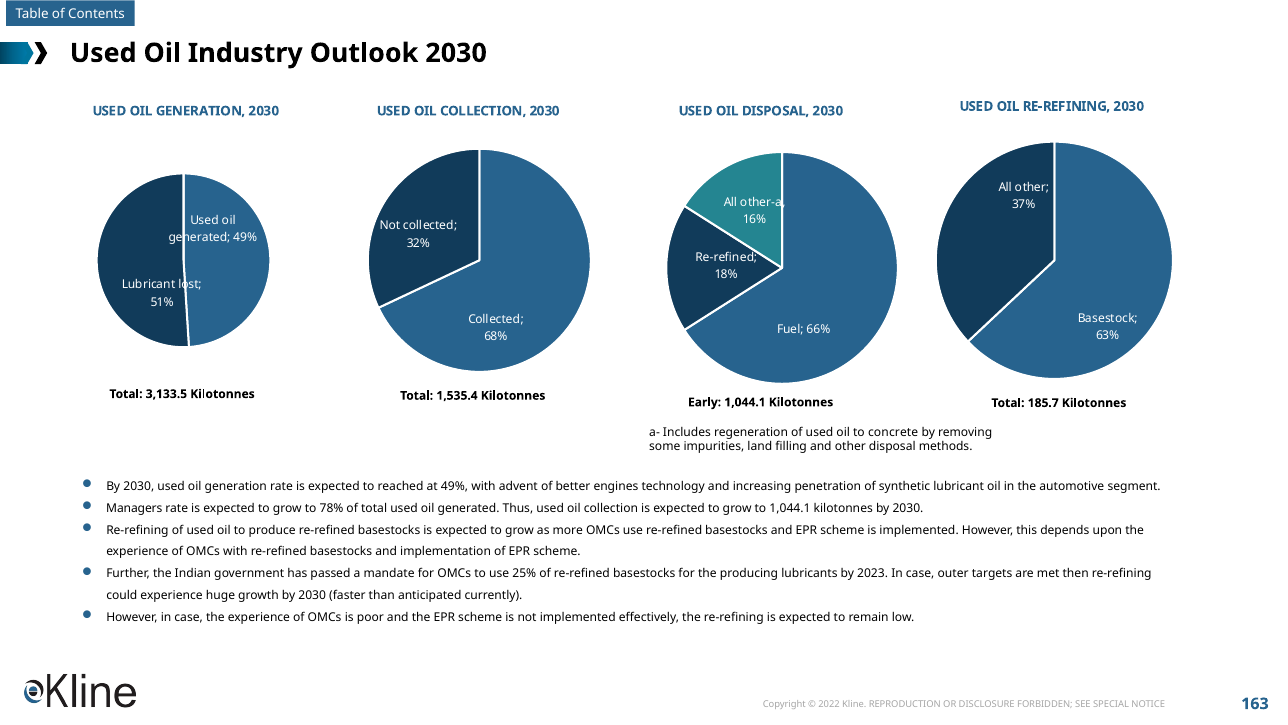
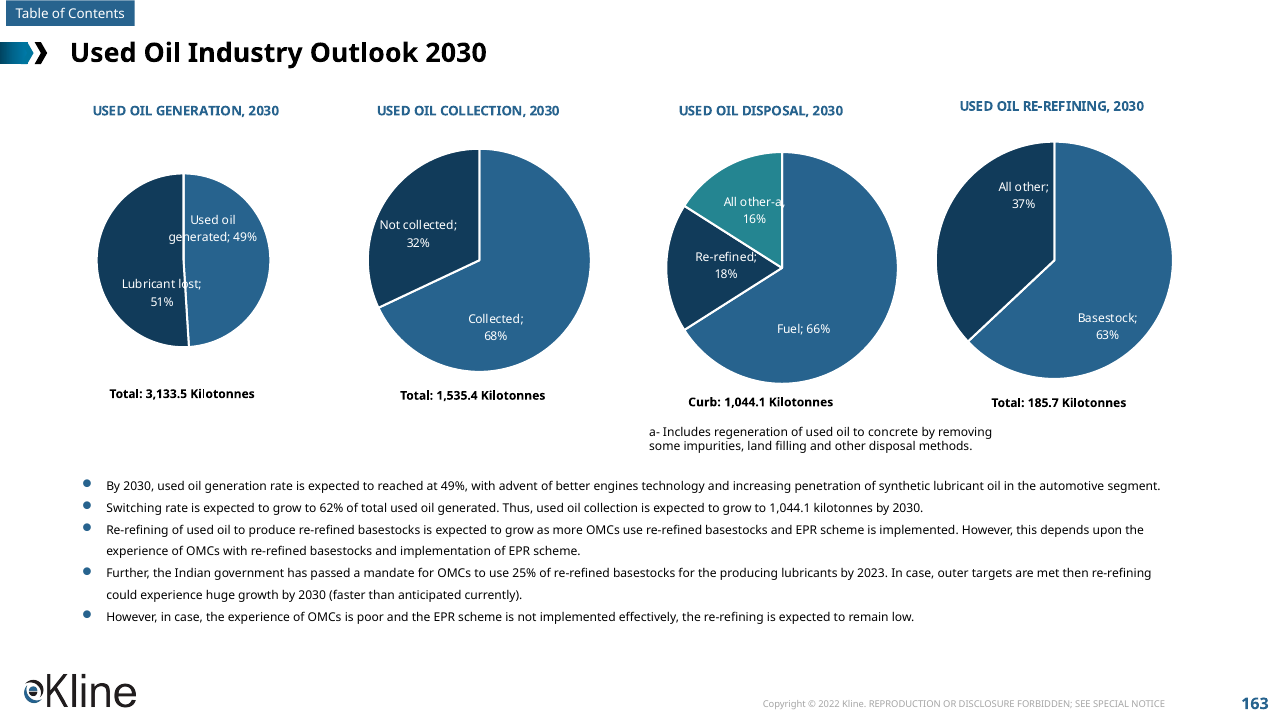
Early: Early -> Curb
Managers: Managers -> Switching
78%: 78% -> 62%
